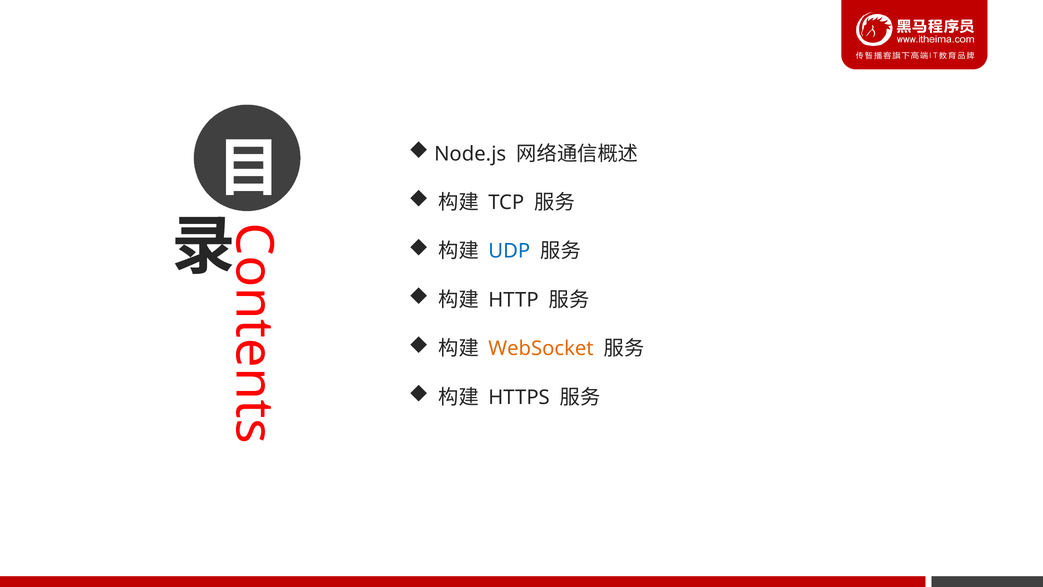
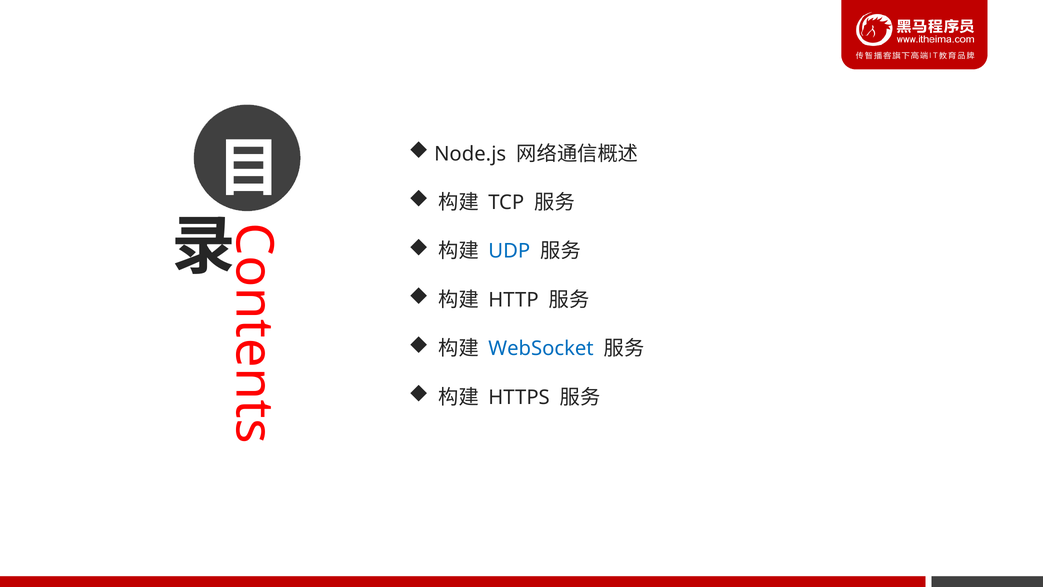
WebSocket colour: orange -> blue
